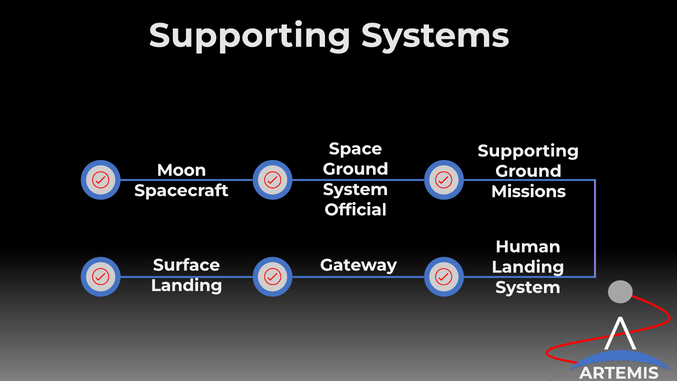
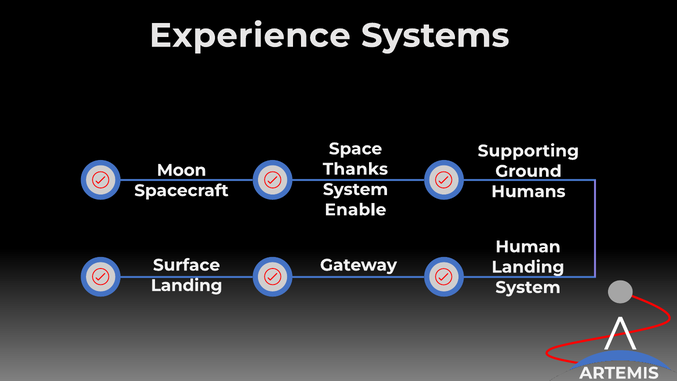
Supporting at (250, 36): Supporting -> Experience
Ground at (356, 169): Ground -> Thanks
Missions: Missions -> Humans
Official: Official -> Enable
